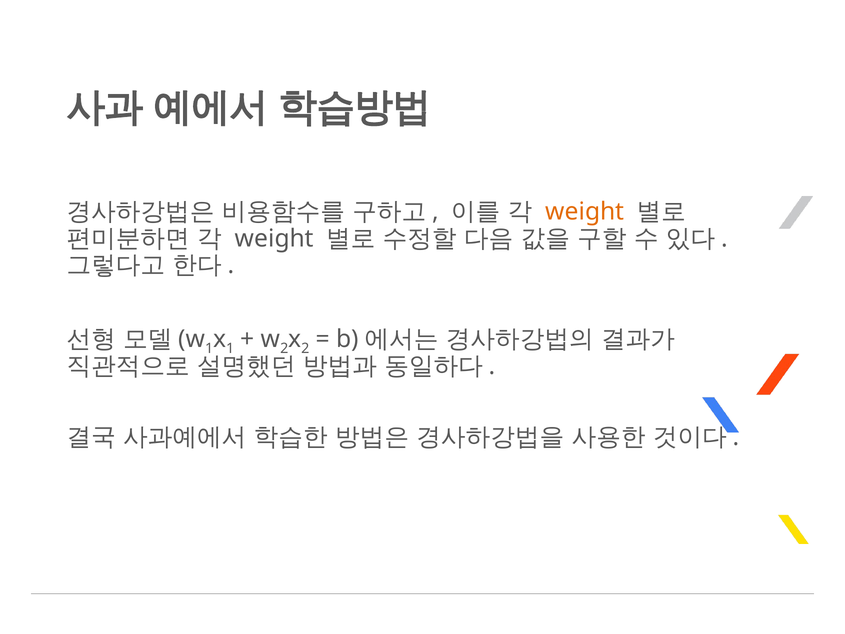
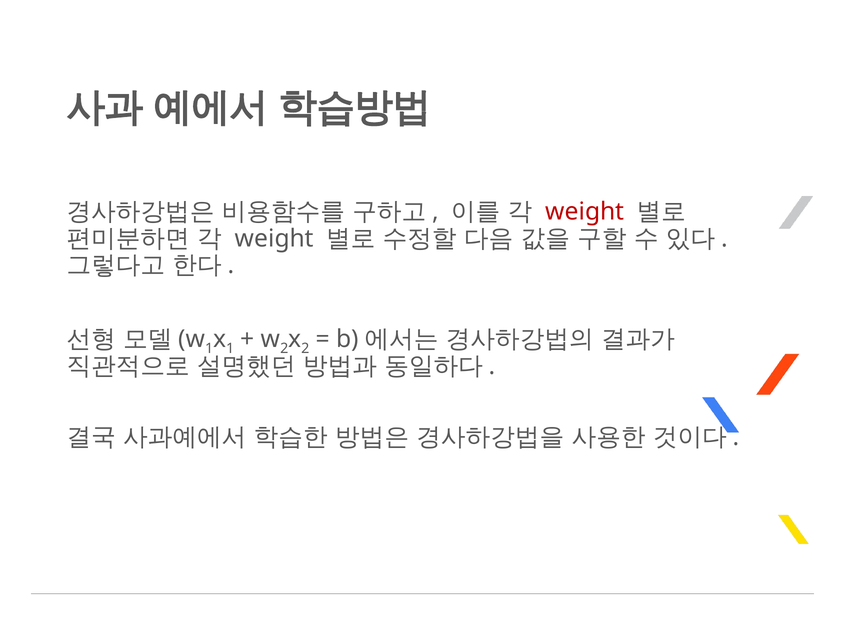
weight at (585, 212) colour: orange -> red
